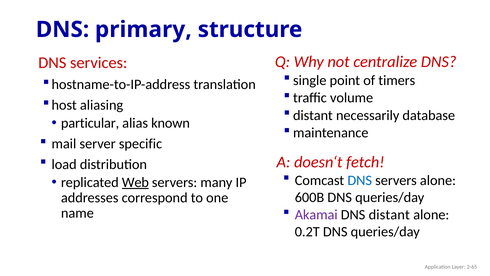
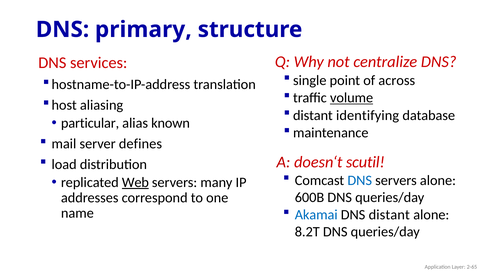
timers: timers -> across
volume underline: none -> present
necessarily: necessarily -> identifying
specific: specific -> defines
fetch: fetch -> scutil
Akamai colour: purple -> blue
0.2T: 0.2T -> 8.2T
